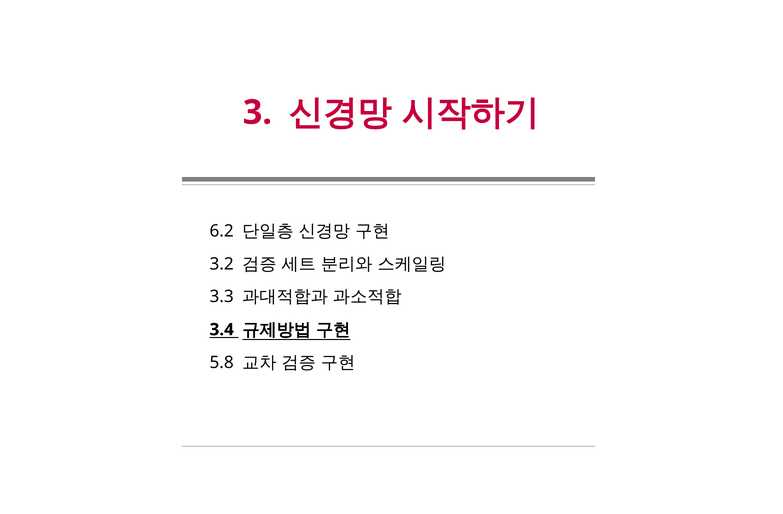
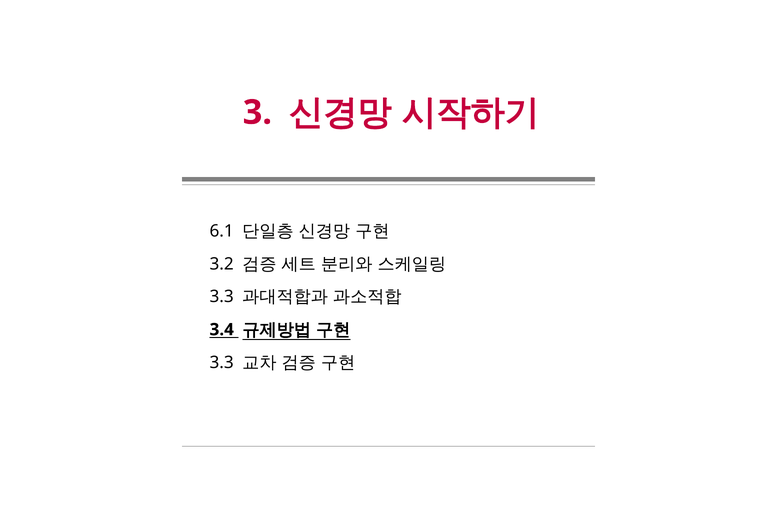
6.2: 6.2 -> 6.1
5.8 at (222, 363): 5.8 -> 3.3
